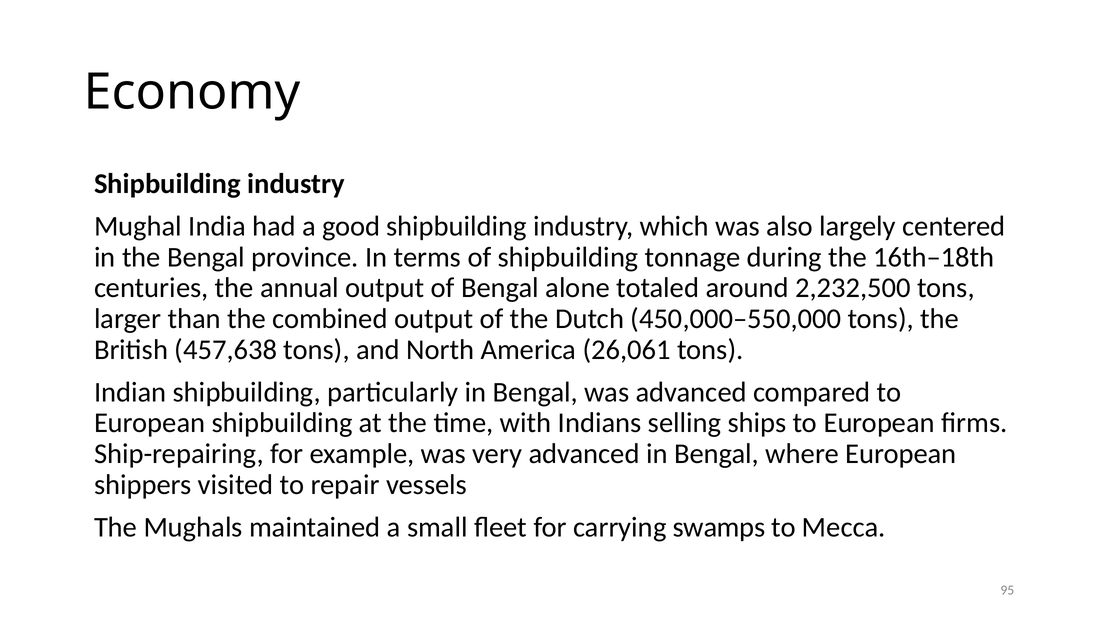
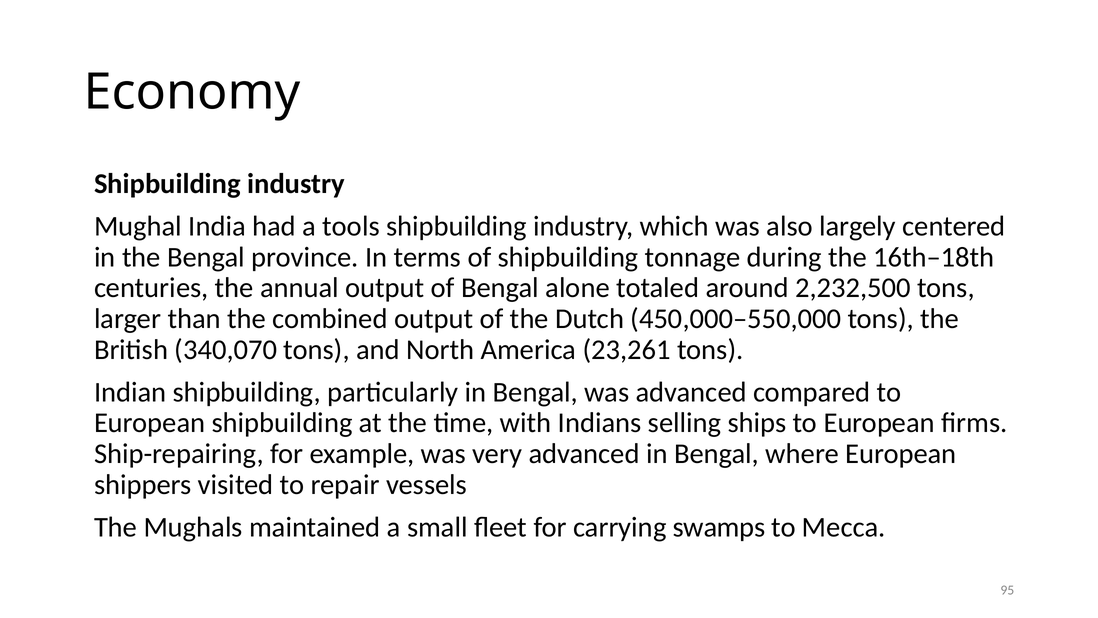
good: good -> tools
457,638: 457,638 -> 340,070
26,061: 26,061 -> 23,261
